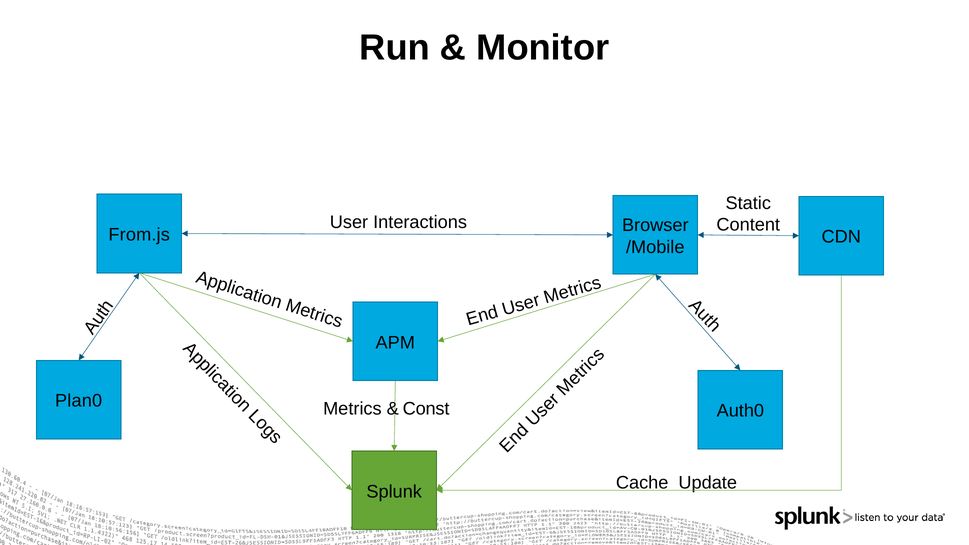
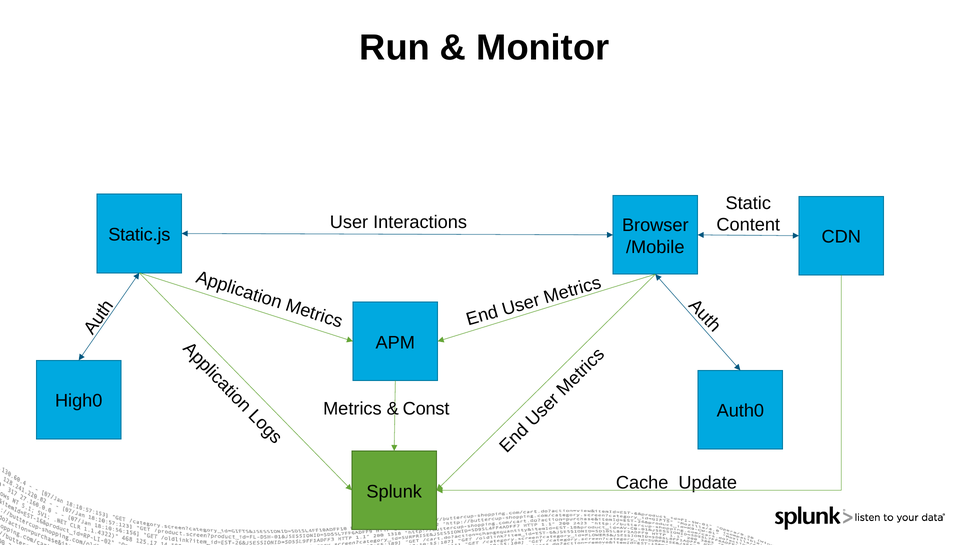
From.js: From.js -> Static.js
Plan0: Plan0 -> High0
